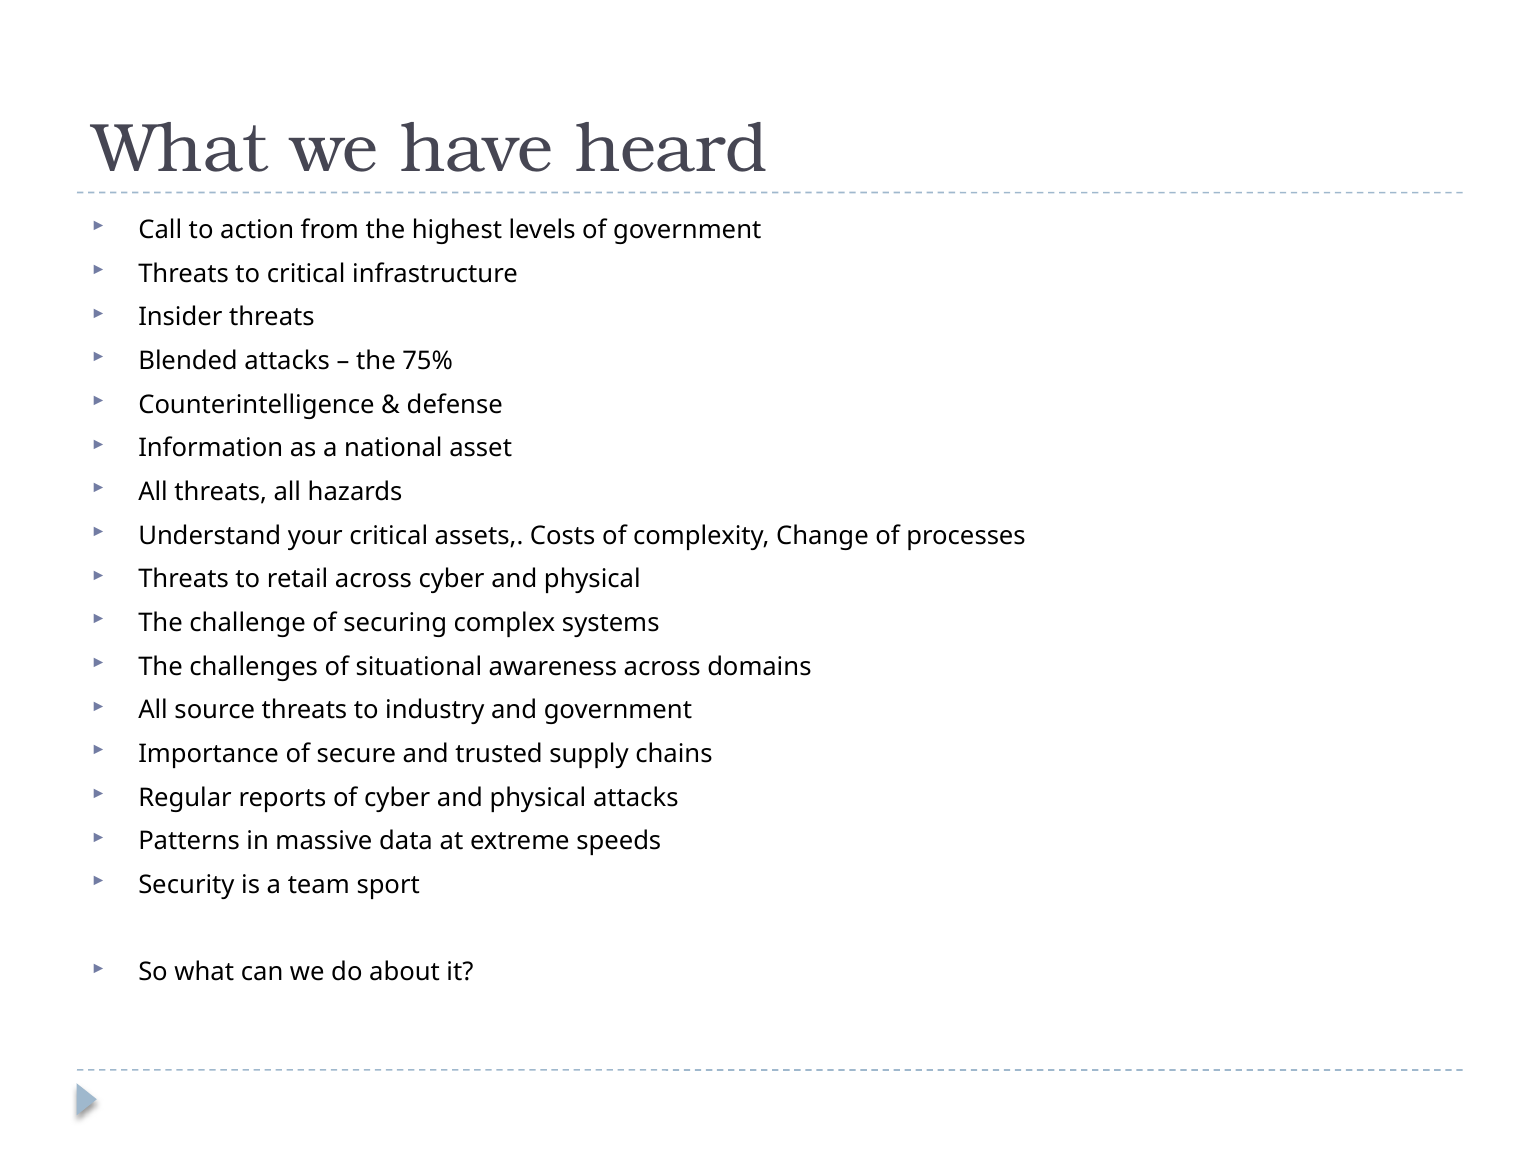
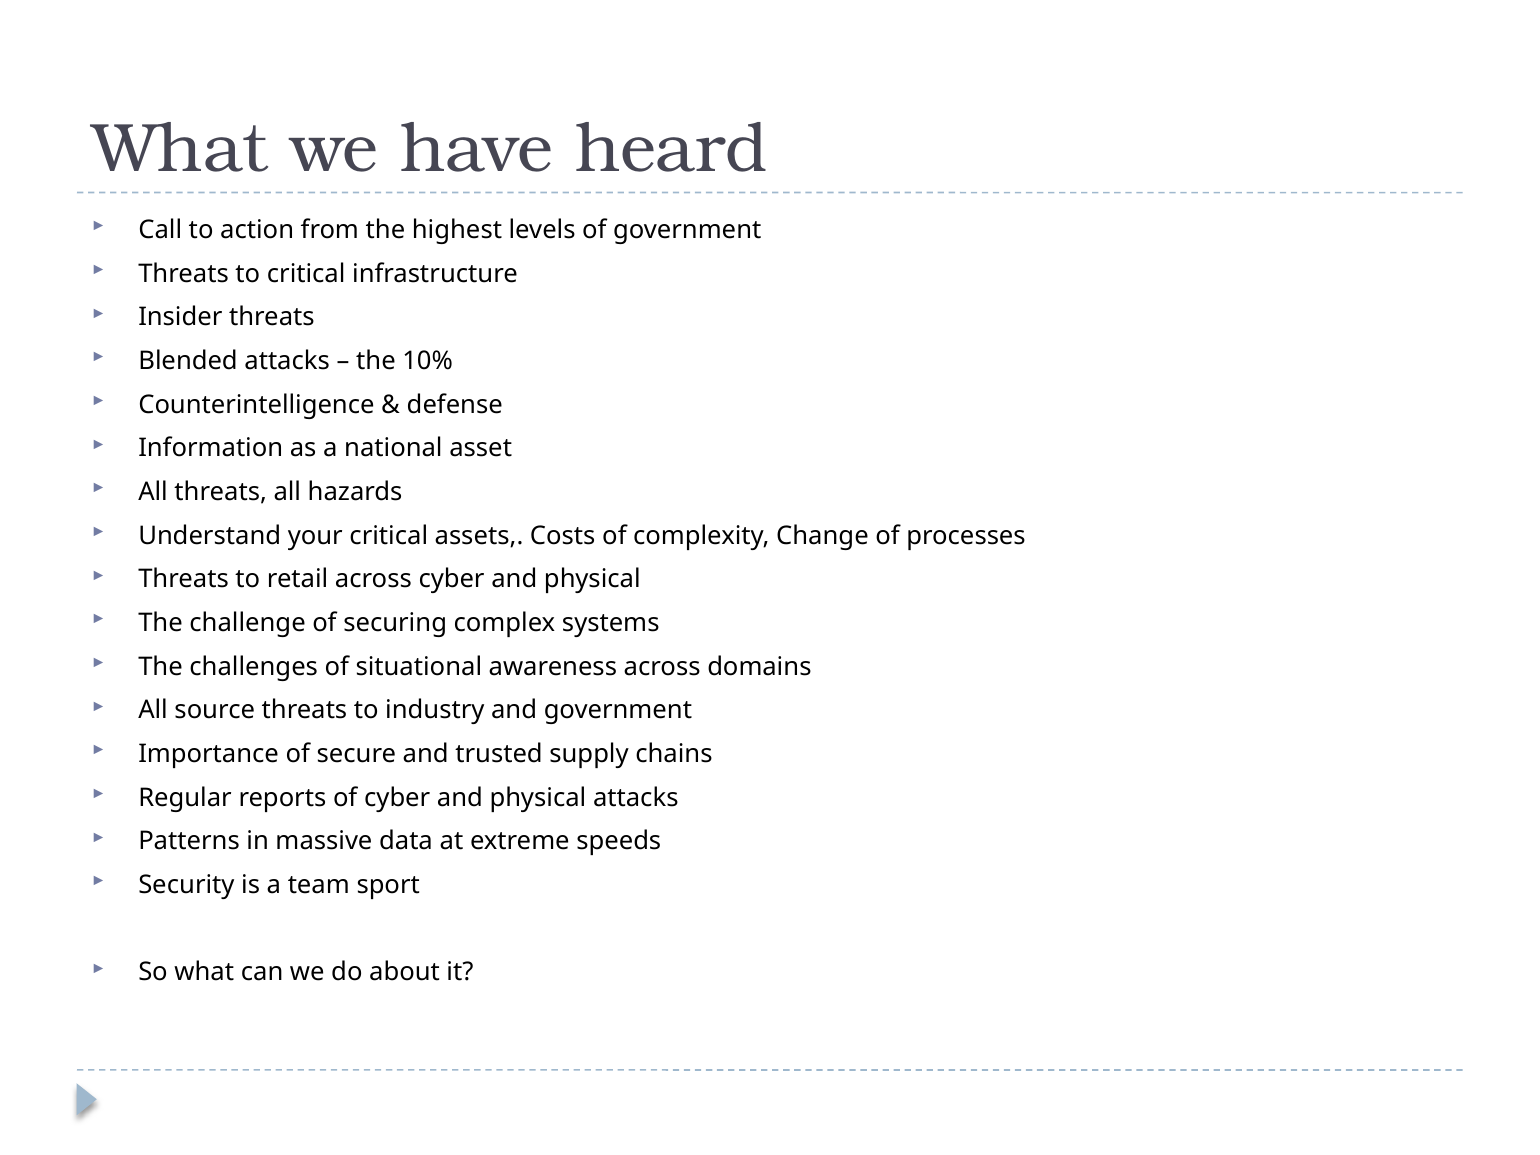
75%: 75% -> 10%
